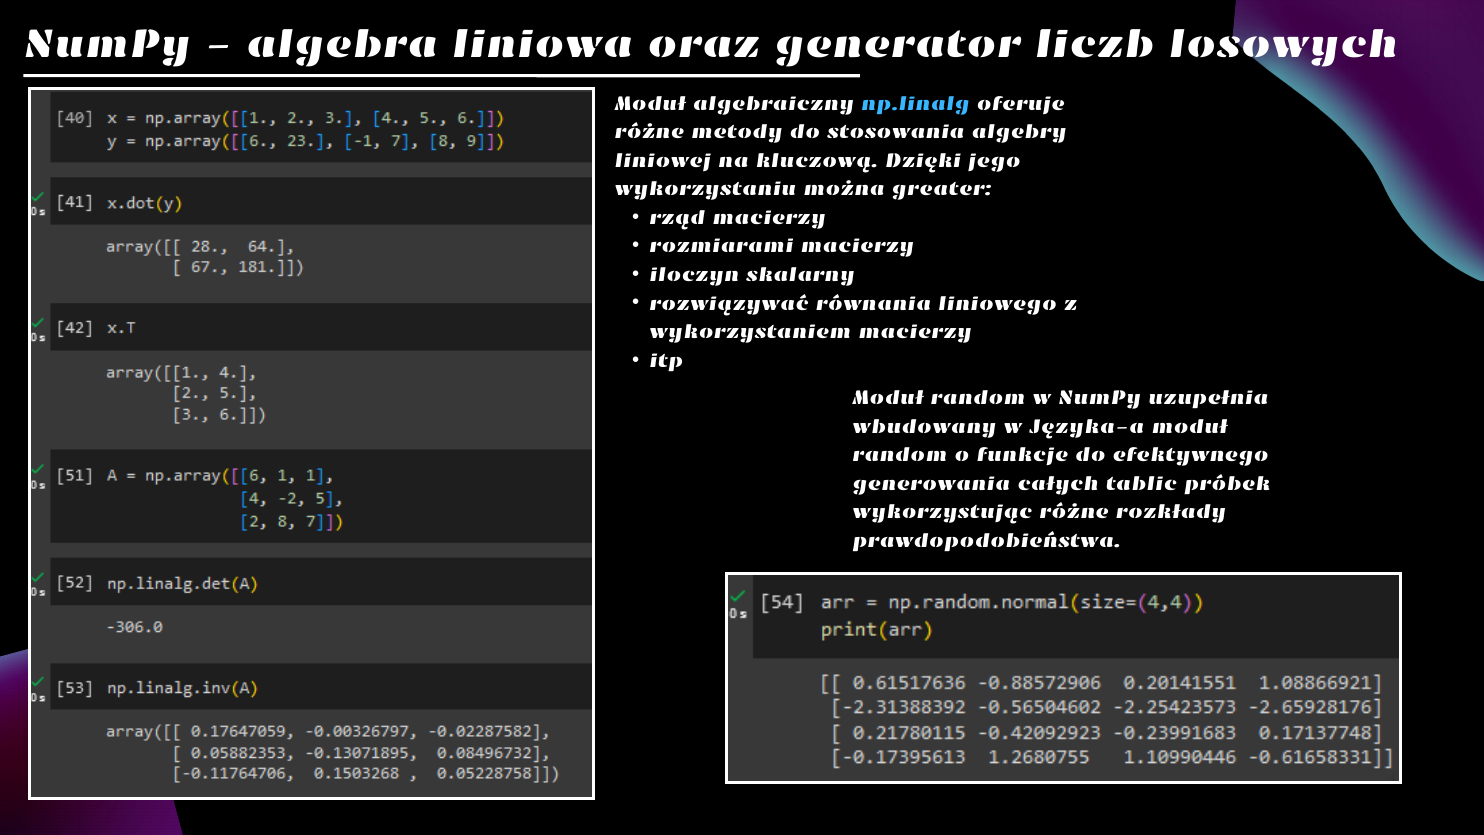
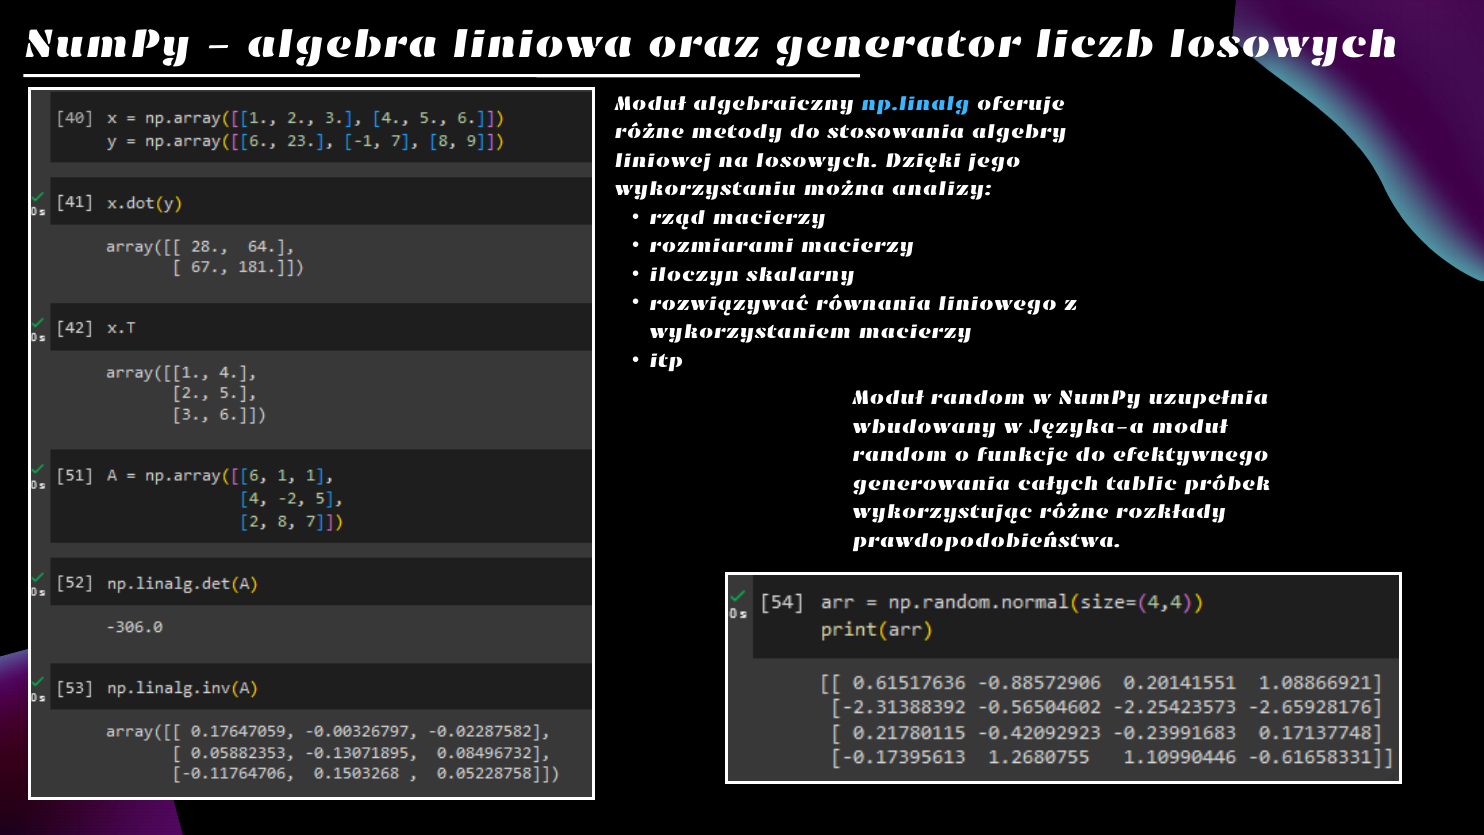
na kluczową: kluczową -> losowych
greater: greater -> analizy
